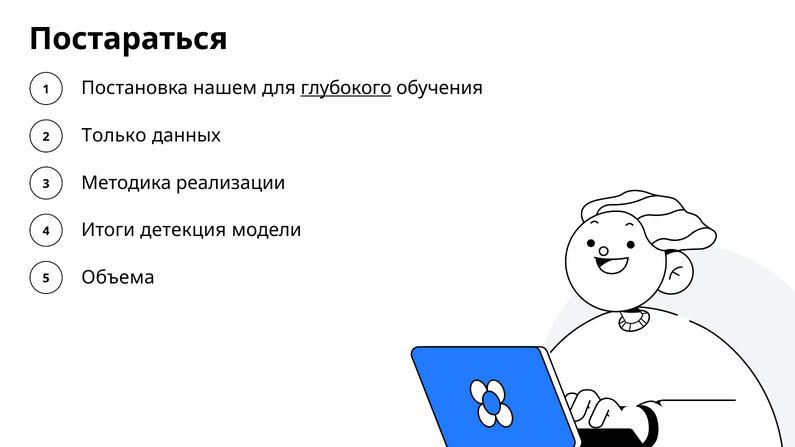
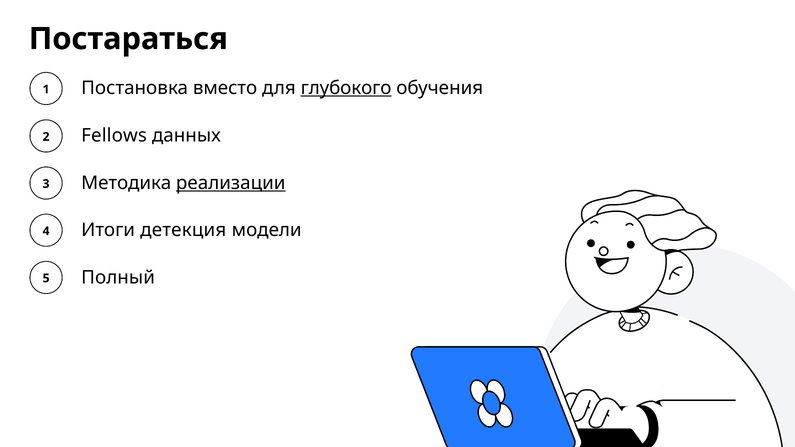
нашем: нашем -> вместо
Только: Только -> Fellows
реализации underline: none -> present
Объема: Объема -> Полный
